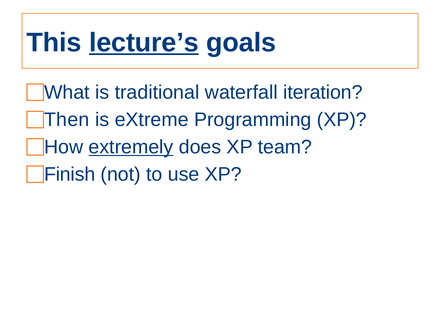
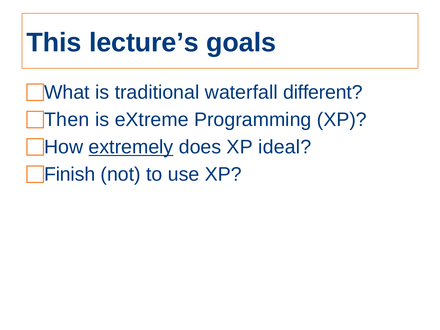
lecture’s underline: present -> none
iteration: iteration -> different
team: team -> ideal
